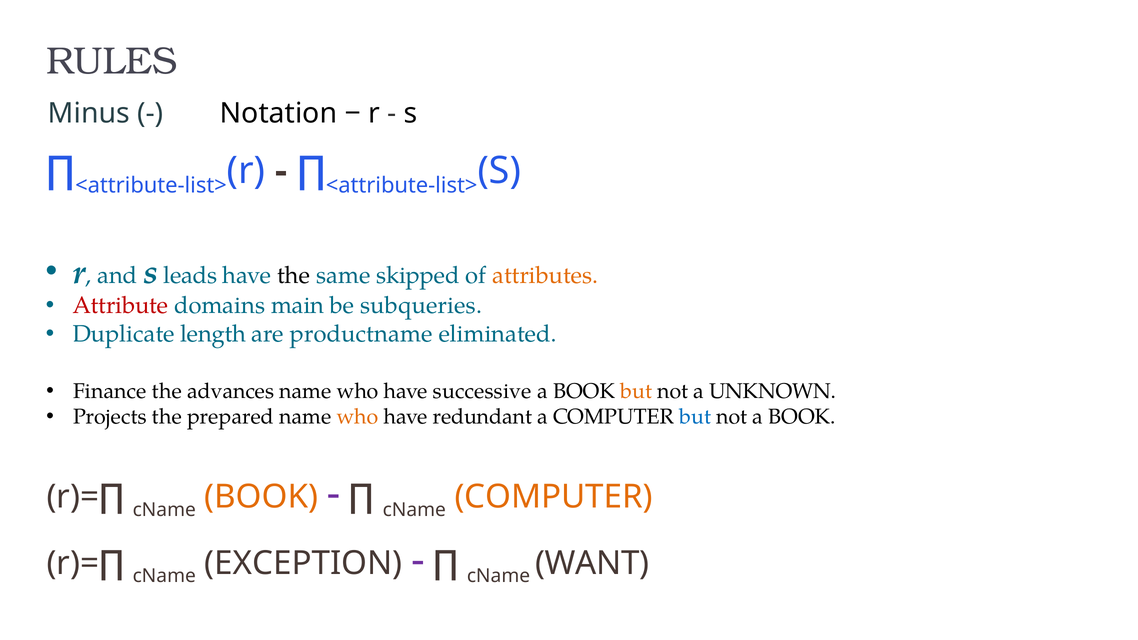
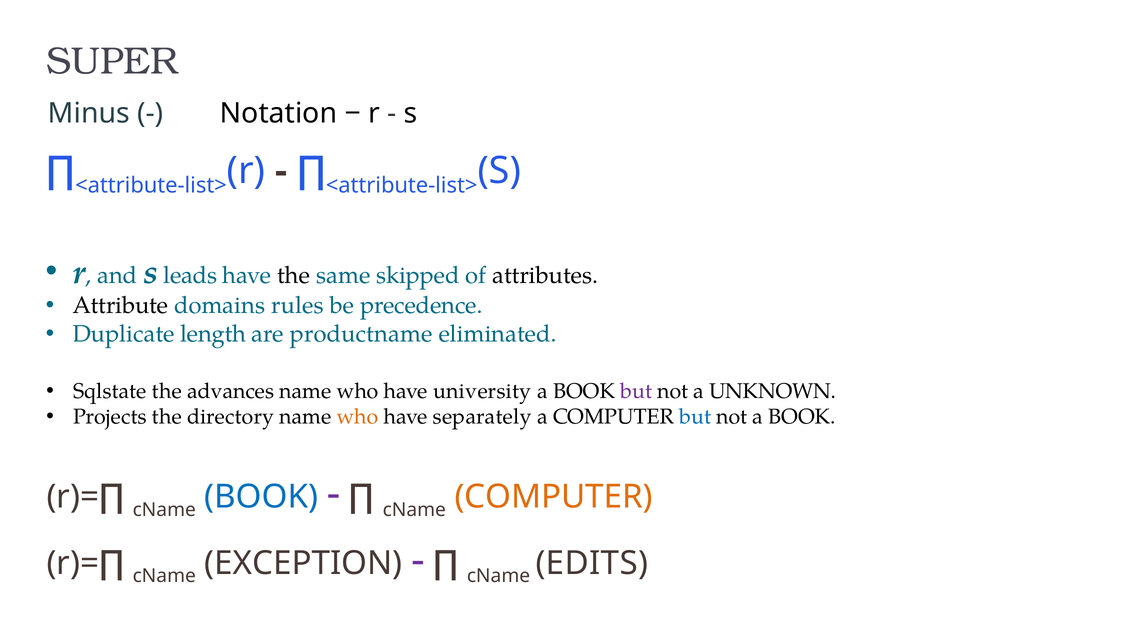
RULES: RULES -> SUPER
attributes colour: orange -> black
Attribute colour: red -> black
main: main -> rules
subqueries: subqueries -> precedence
Finance: Finance -> Sqlstate
successive: successive -> university
but at (636, 391) colour: orange -> purple
prepared: prepared -> directory
redundant: redundant -> separately
BOOK at (261, 497) colour: orange -> blue
WANT: WANT -> EDITS
